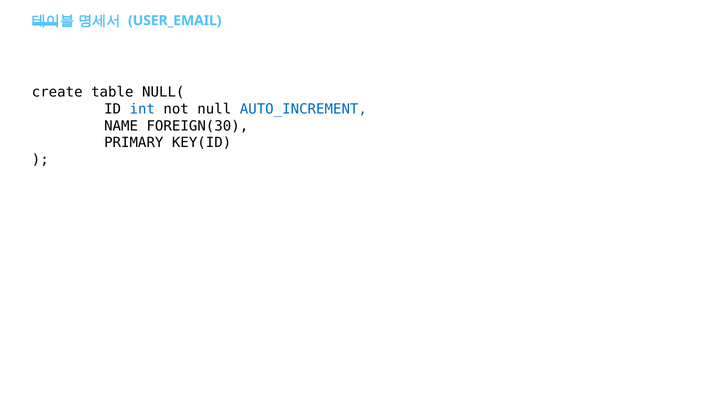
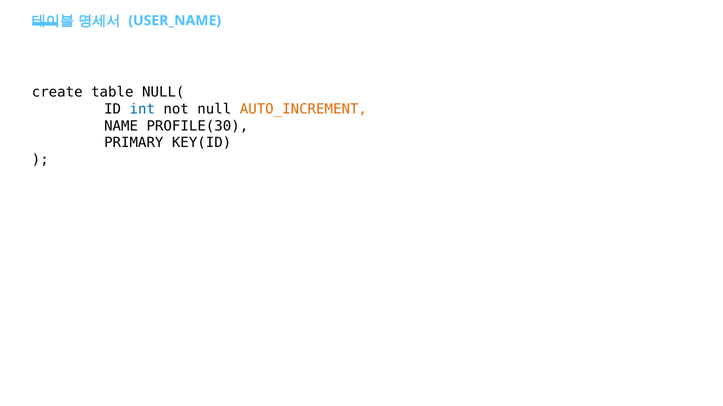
USER_EMAIL: USER_EMAIL -> USER_NAME
AUTO_INCREMENT colour: blue -> orange
FOREIGN(30: FOREIGN(30 -> PROFILE(30
